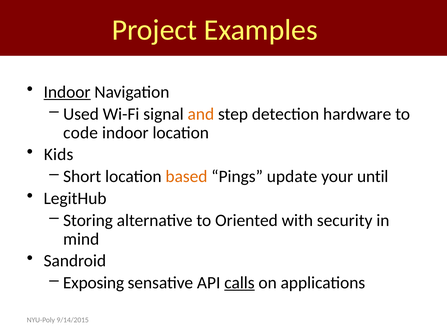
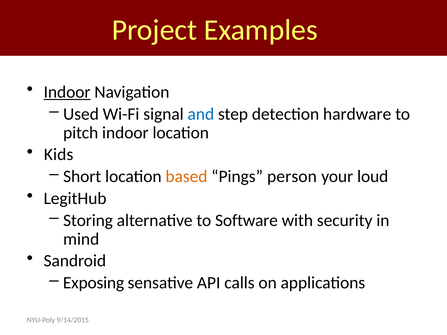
and colour: orange -> blue
code: code -> pitch
update: update -> person
until: until -> loud
Oriented: Oriented -> Software
calls underline: present -> none
